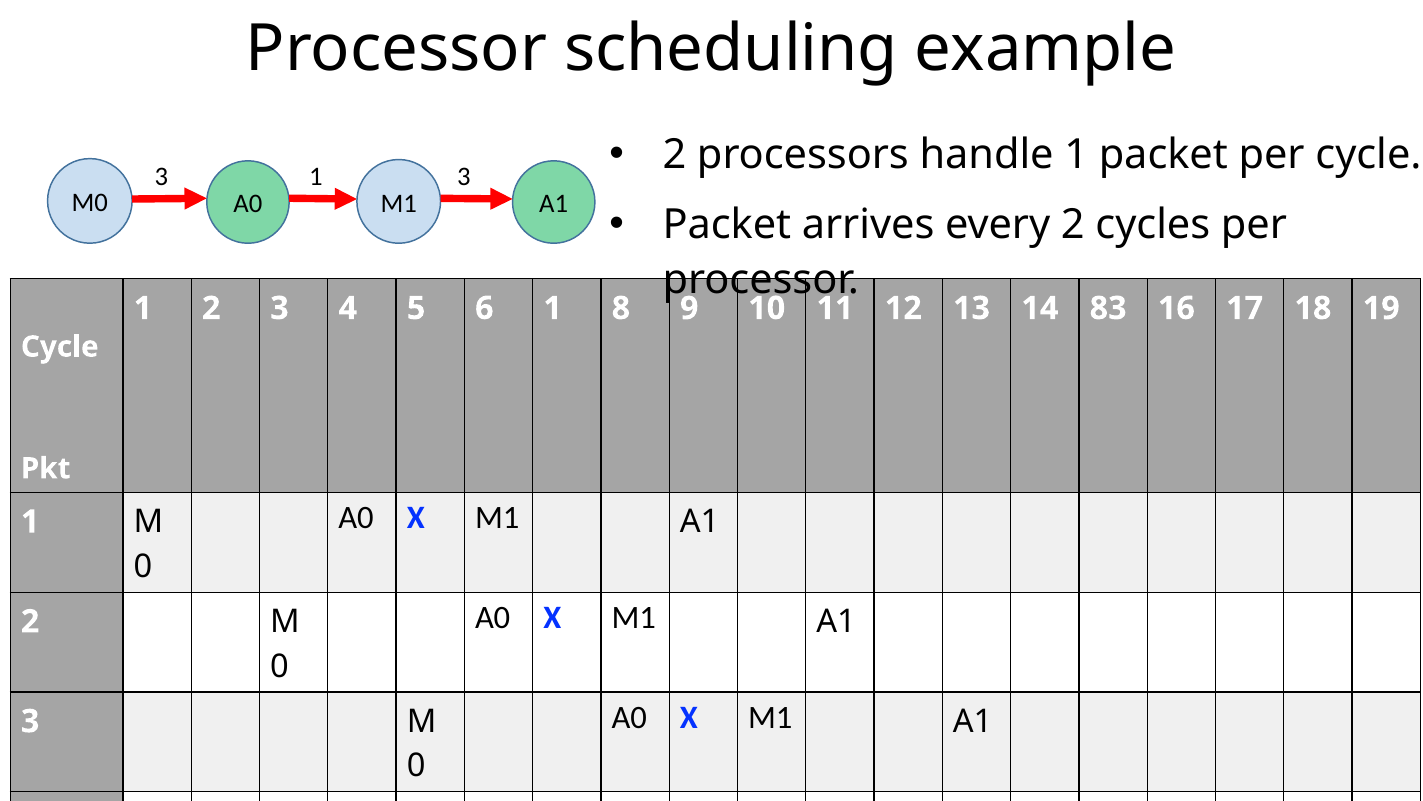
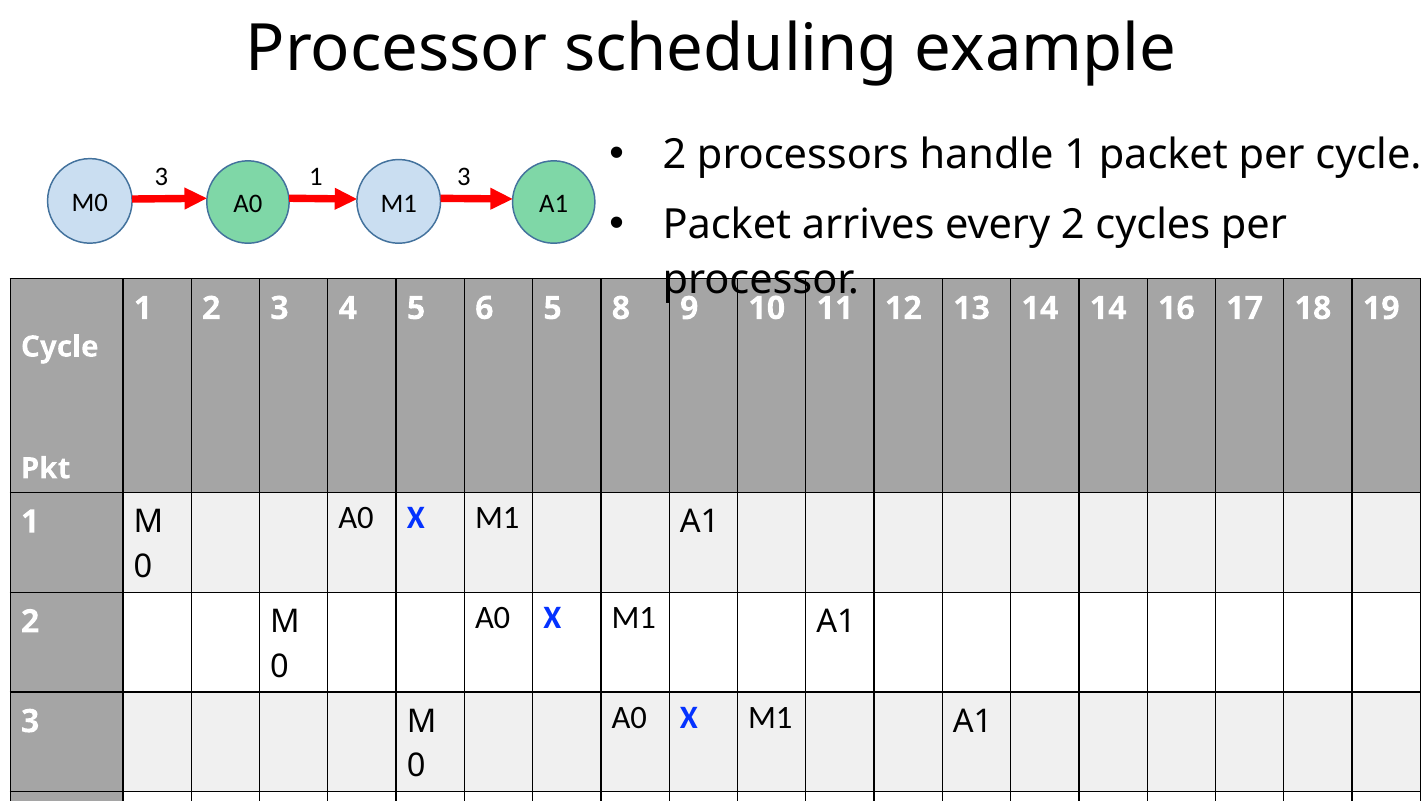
6 1: 1 -> 5
14 83: 83 -> 14
